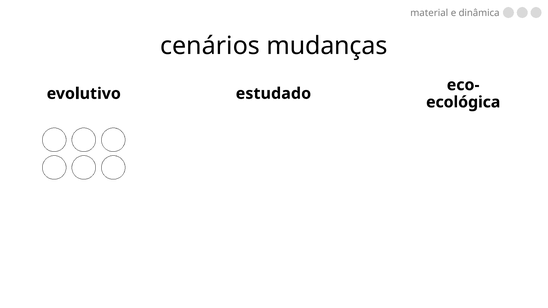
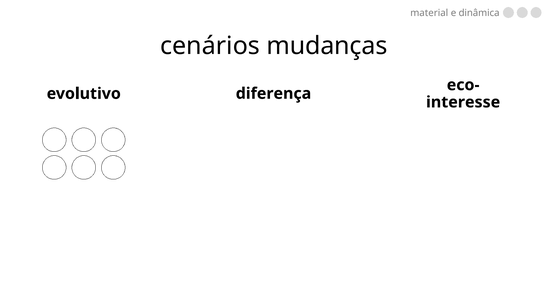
estudado: estudado -> diferença
ecológica: ecológica -> interesse
